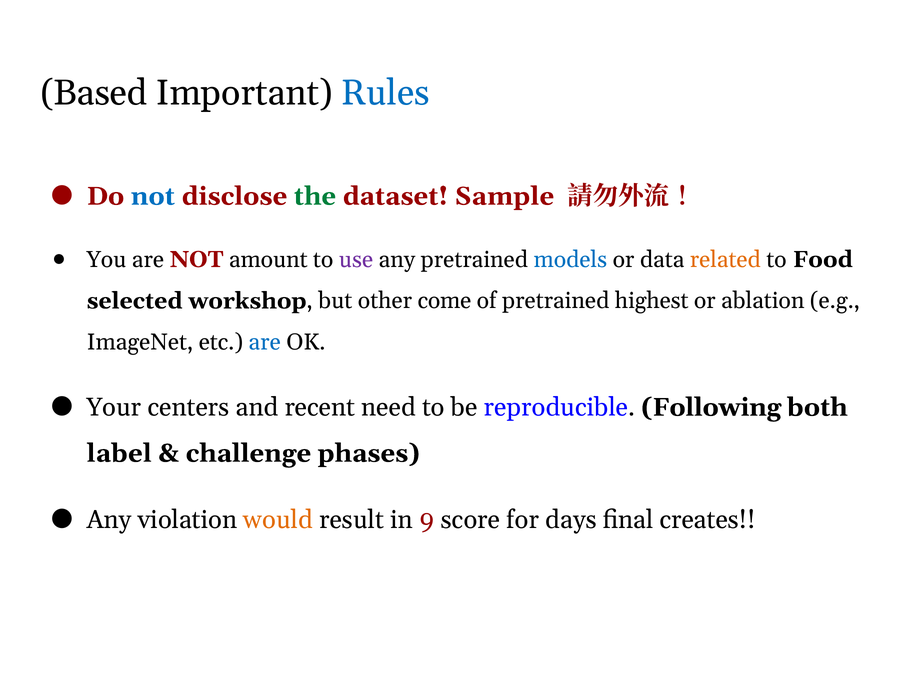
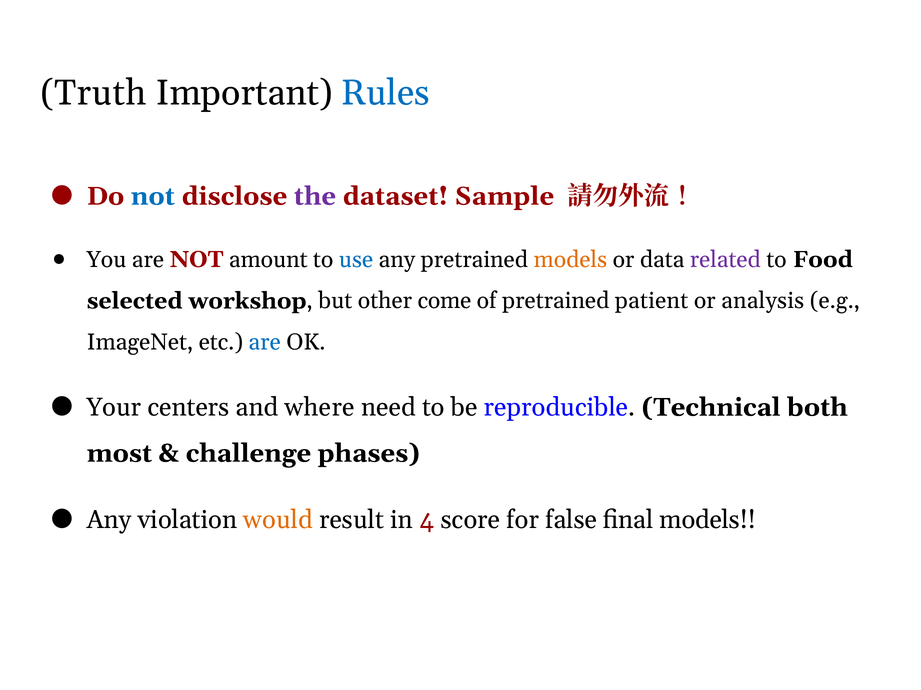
Based: Based -> Truth
the colour: green -> purple
use colour: purple -> blue
models at (570, 260) colour: blue -> orange
related colour: orange -> purple
highest: highest -> patient
ablation: ablation -> analysis
recent: recent -> where
Following: Following -> Technical
label: label -> most
9: 9 -> 4
days: days -> false
final creates: creates -> models
